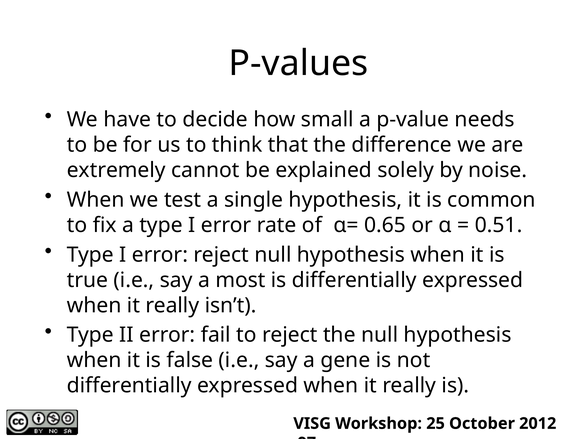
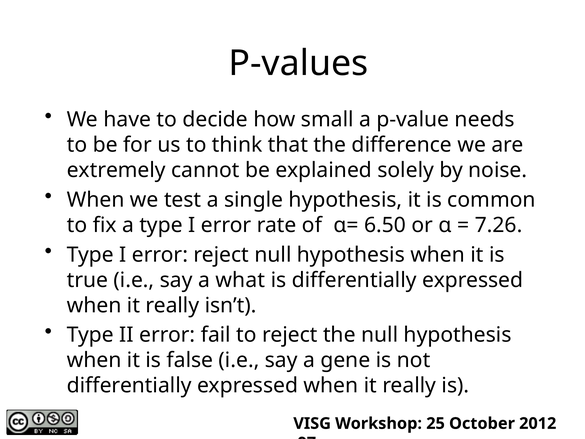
0.65: 0.65 -> 6.50
0.51: 0.51 -> 7.26
most: most -> what
